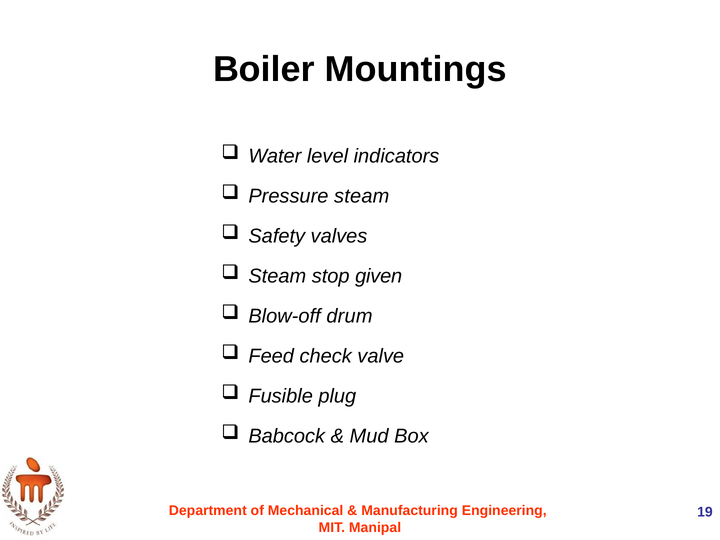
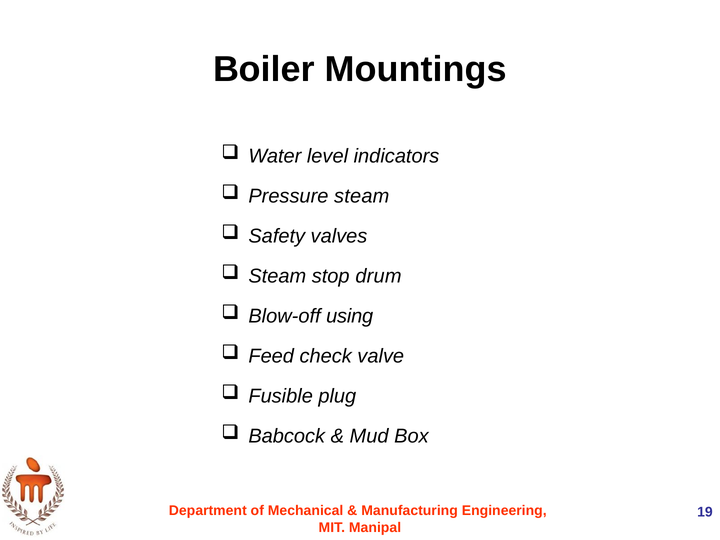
given: given -> drum
drum: drum -> using
